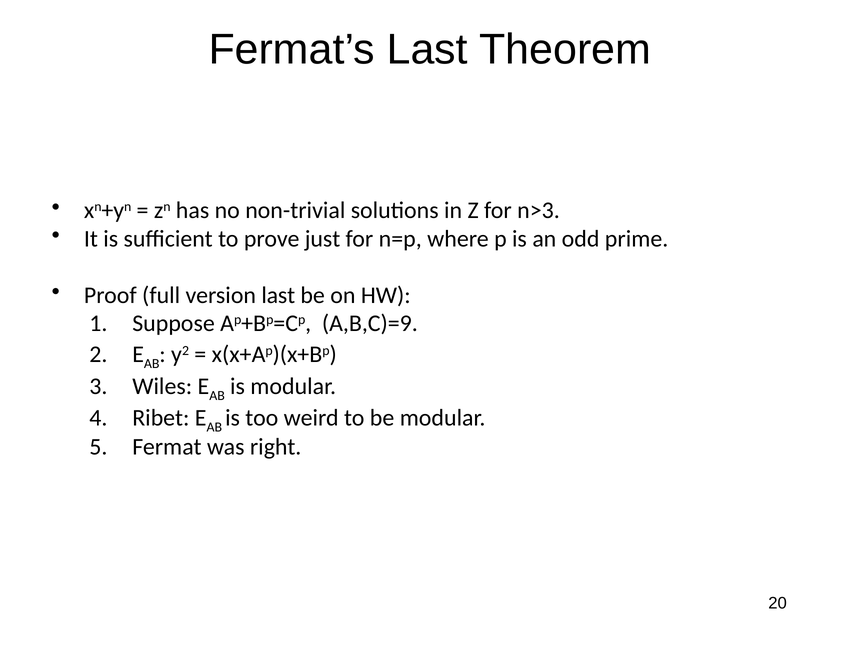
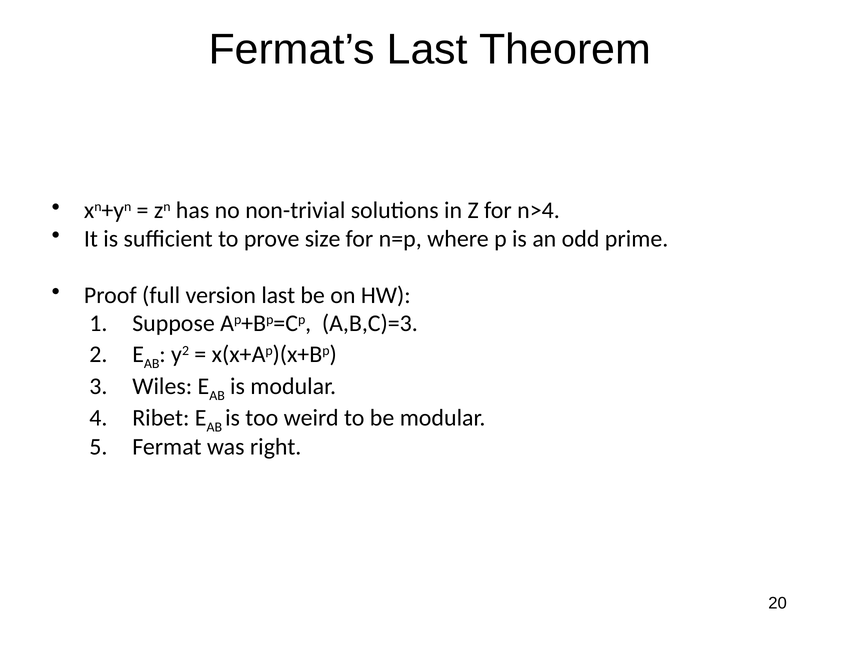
n>3: n>3 -> n>4
just: just -> size
A,B,C)=9: A,B,C)=9 -> A,B,C)=3
